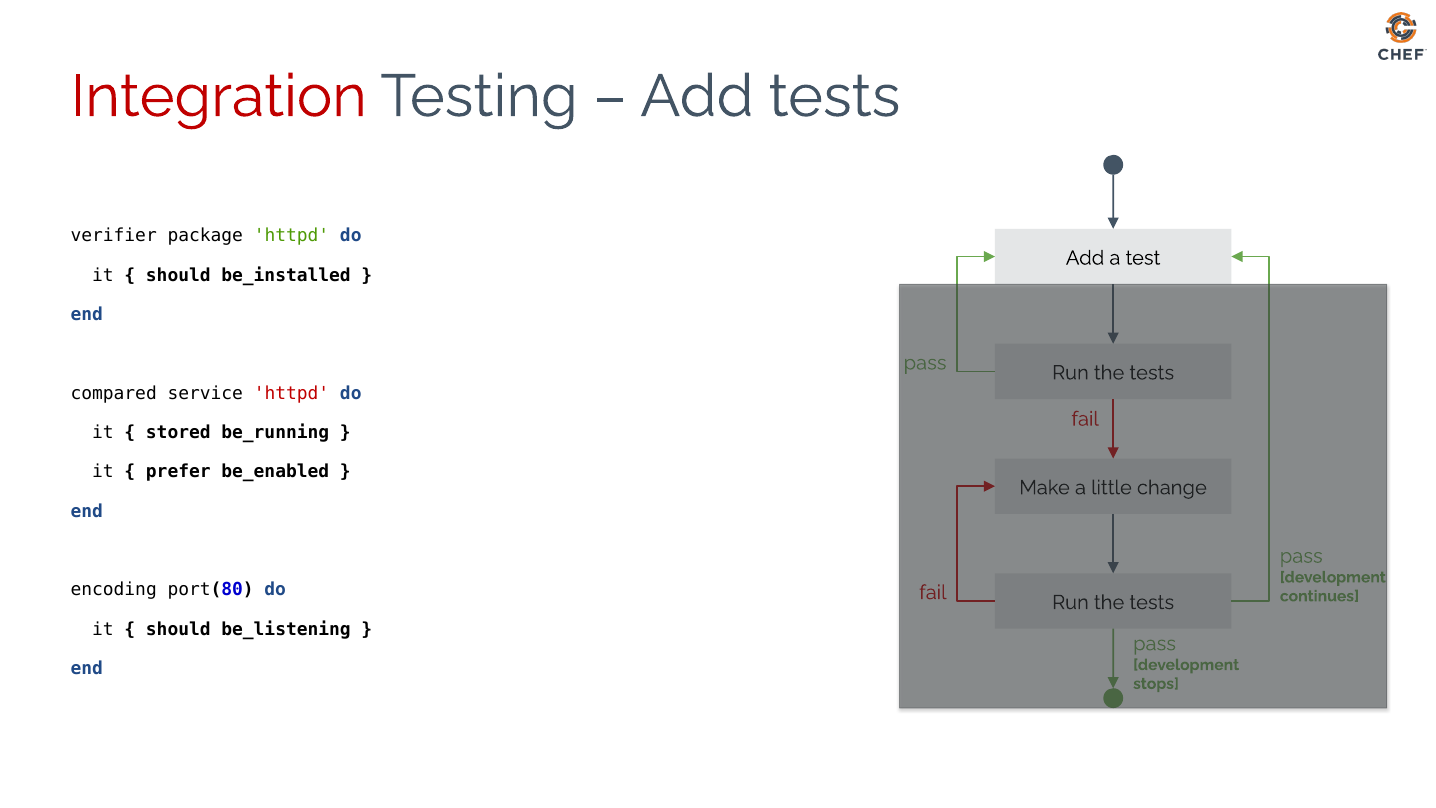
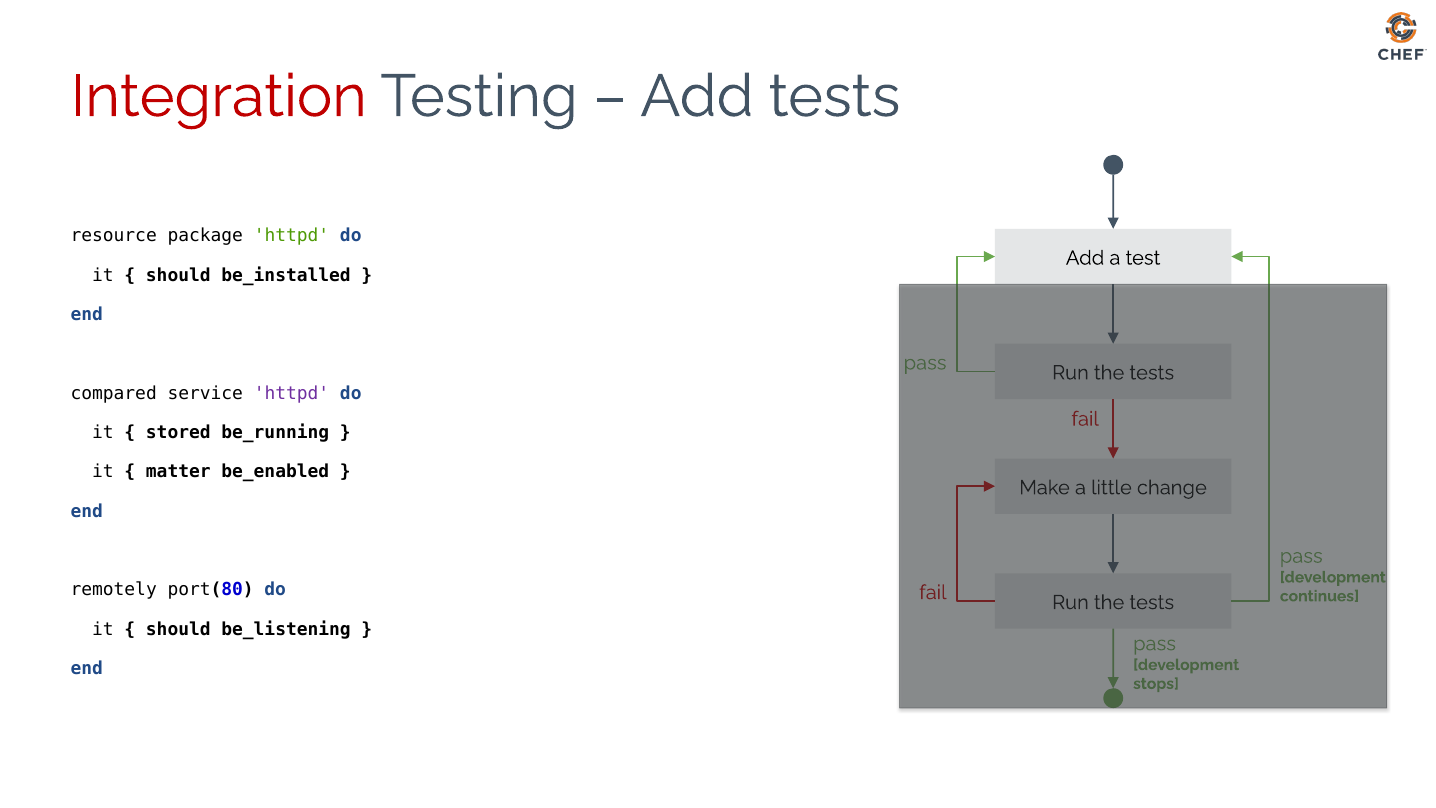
verifier: verifier -> resource
httpd at (292, 393) colour: red -> purple
prefer: prefer -> matter
encoding: encoding -> remotely
